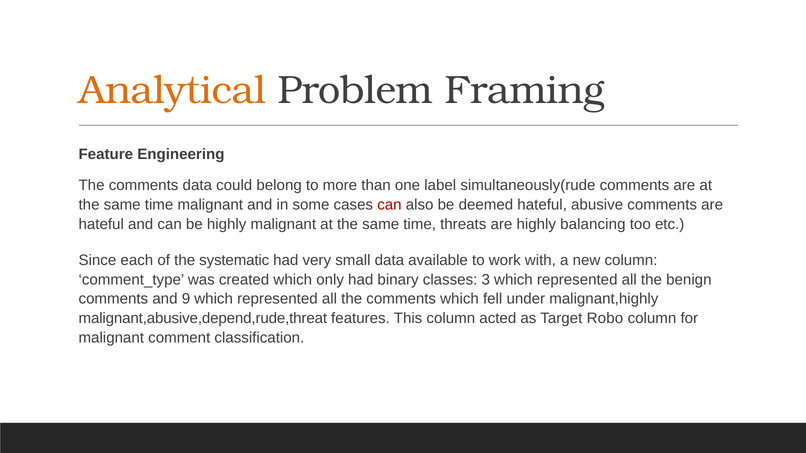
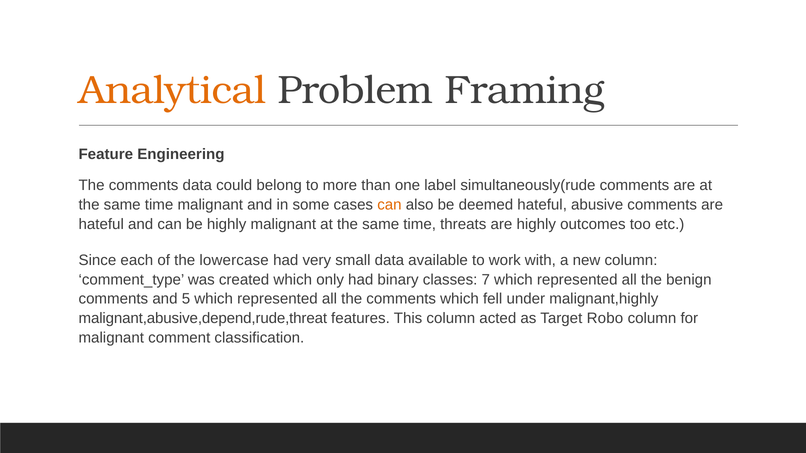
can at (389, 205) colour: red -> orange
balancing: balancing -> outcomes
systematic: systematic -> lowercase
3: 3 -> 7
9: 9 -> 5
